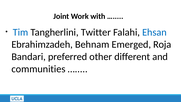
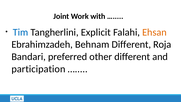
Twitter: Twitter -> Explicit
Ehsan colour: blue -> orange
Behnam Emerged: Emerged -> Different
communities: communities -> participation
